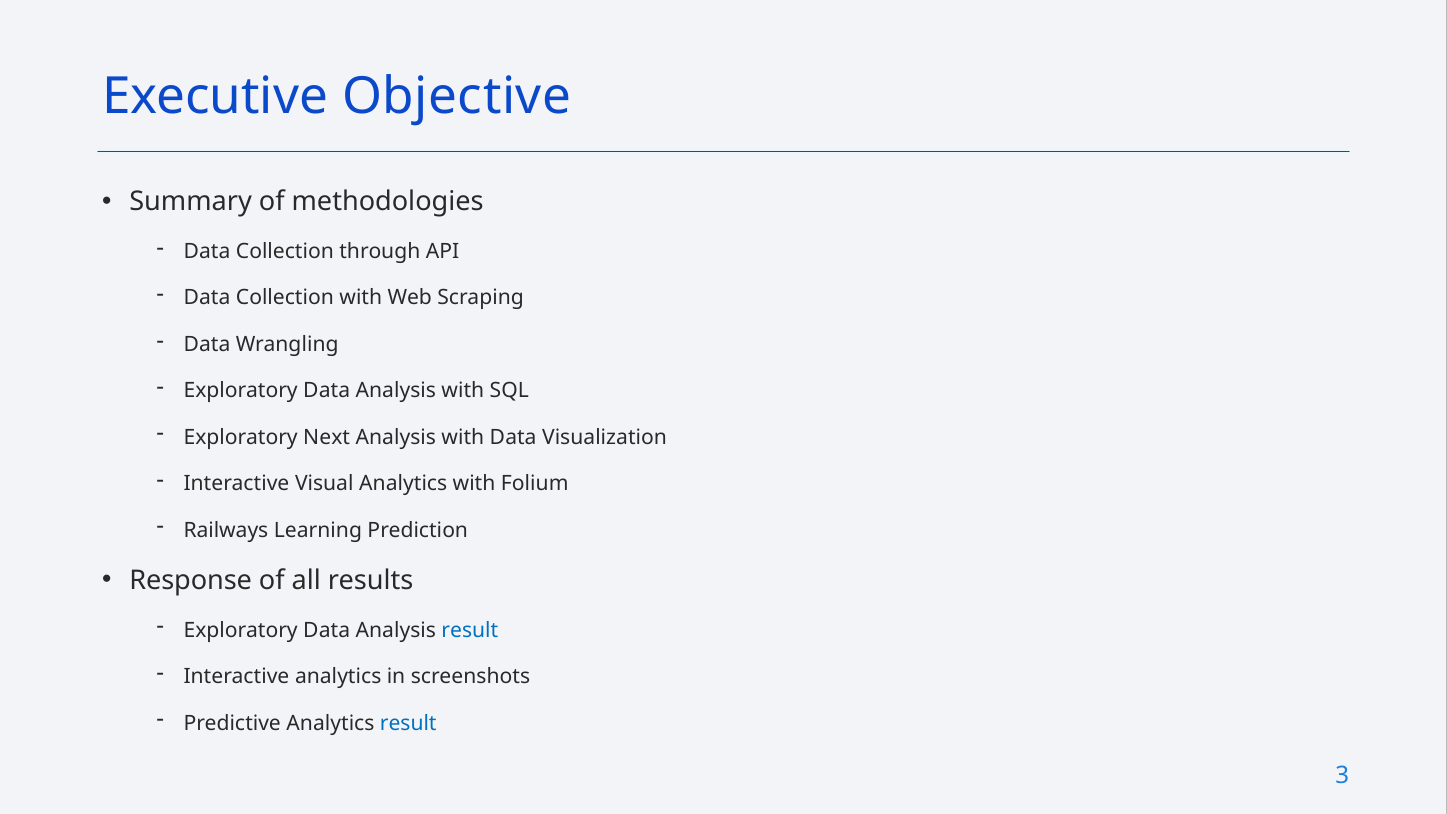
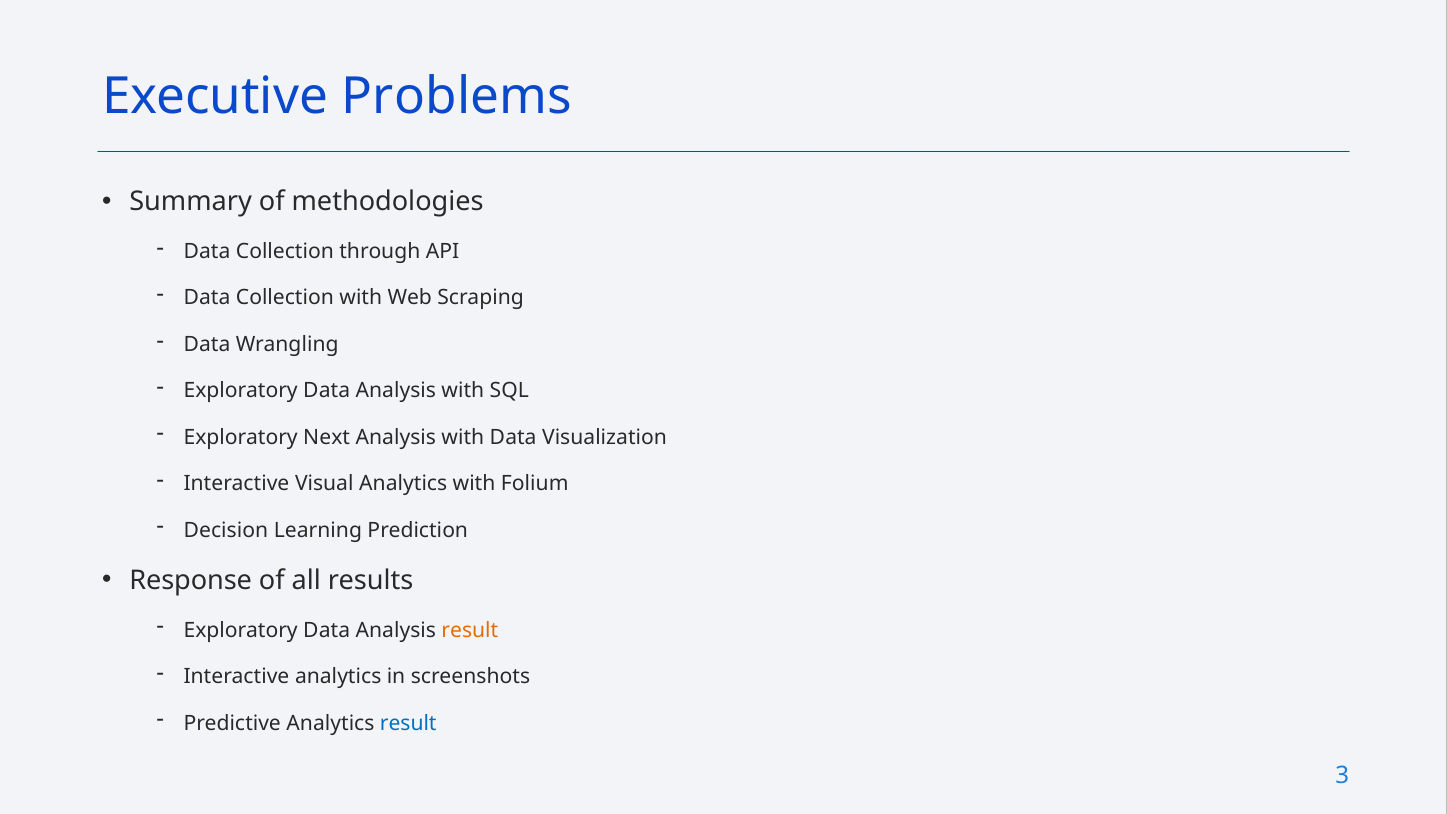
Objective: Objective -> Problems
Railways: Railways -> Decision
result at (470, 630) colour: blue -> orange
